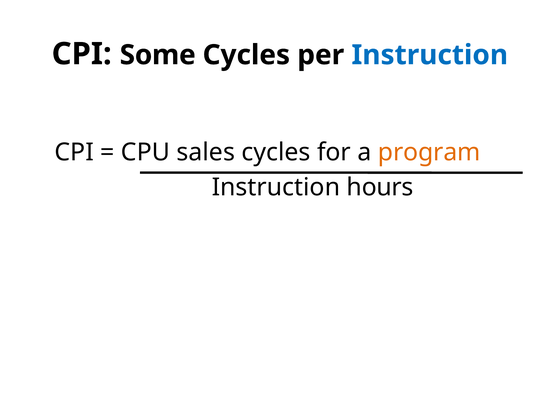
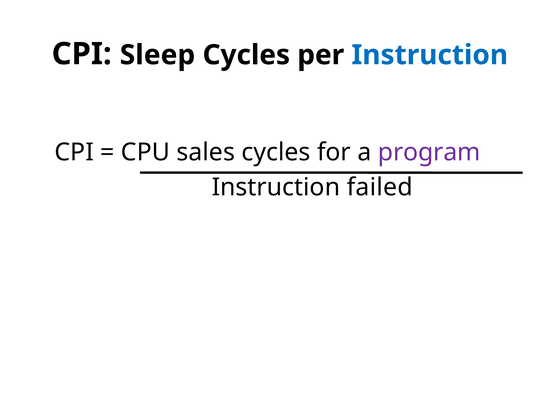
Some: Some -> Sleep
program colour: orange -> purple
hours: hours -> failed
